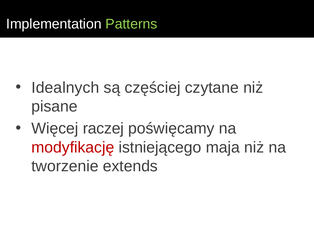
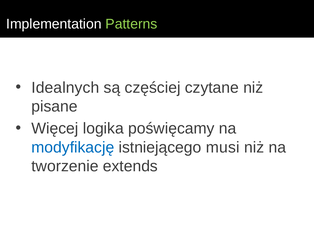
raczej: raczej -> logika
modyfikację colour: red -> blue
maja: maja -> musi
